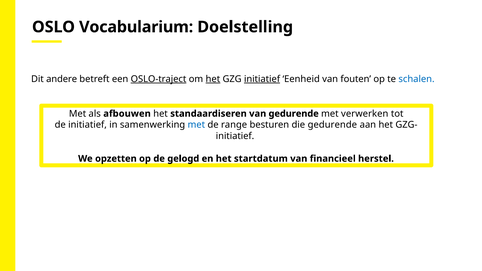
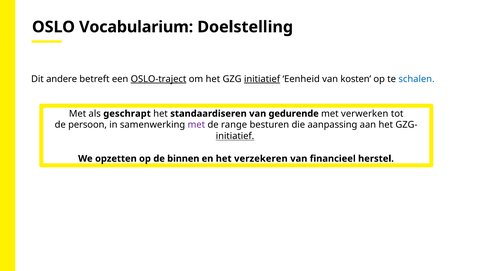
het at (213, 79) underline: present -> none
fouten: fouten -> kosten
afbouwen: afbouwen -> geschrapt
de initiatief: initiatief -> persoon
met at (196, 125) colour: blue -> purple
die gedurende: gedurende -> aanpassing
initiatief at (235, 136) underline: none -> present
gelogd: gelogd -> binnen
startdatum: startdatum -> verzekeren
